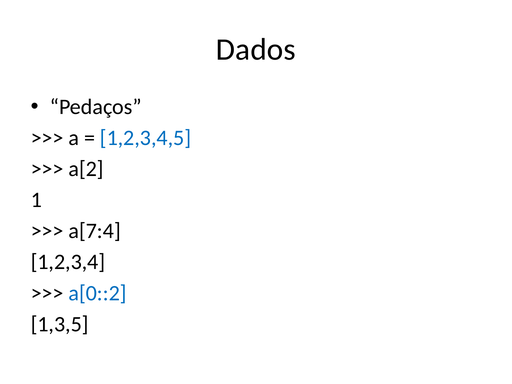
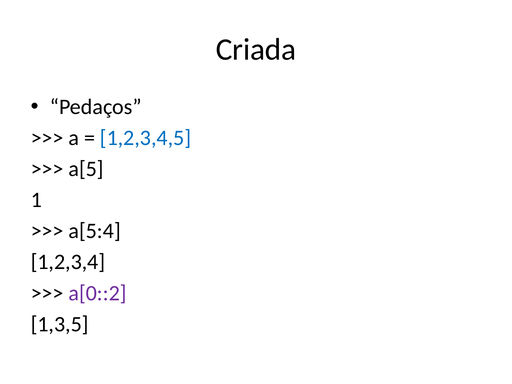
Dados: Dados -> Criada
a[2: a[2 -> a[5
a[7:4: a[7:4 -> a[5:4
a[0::2 colour: blue -> purple
